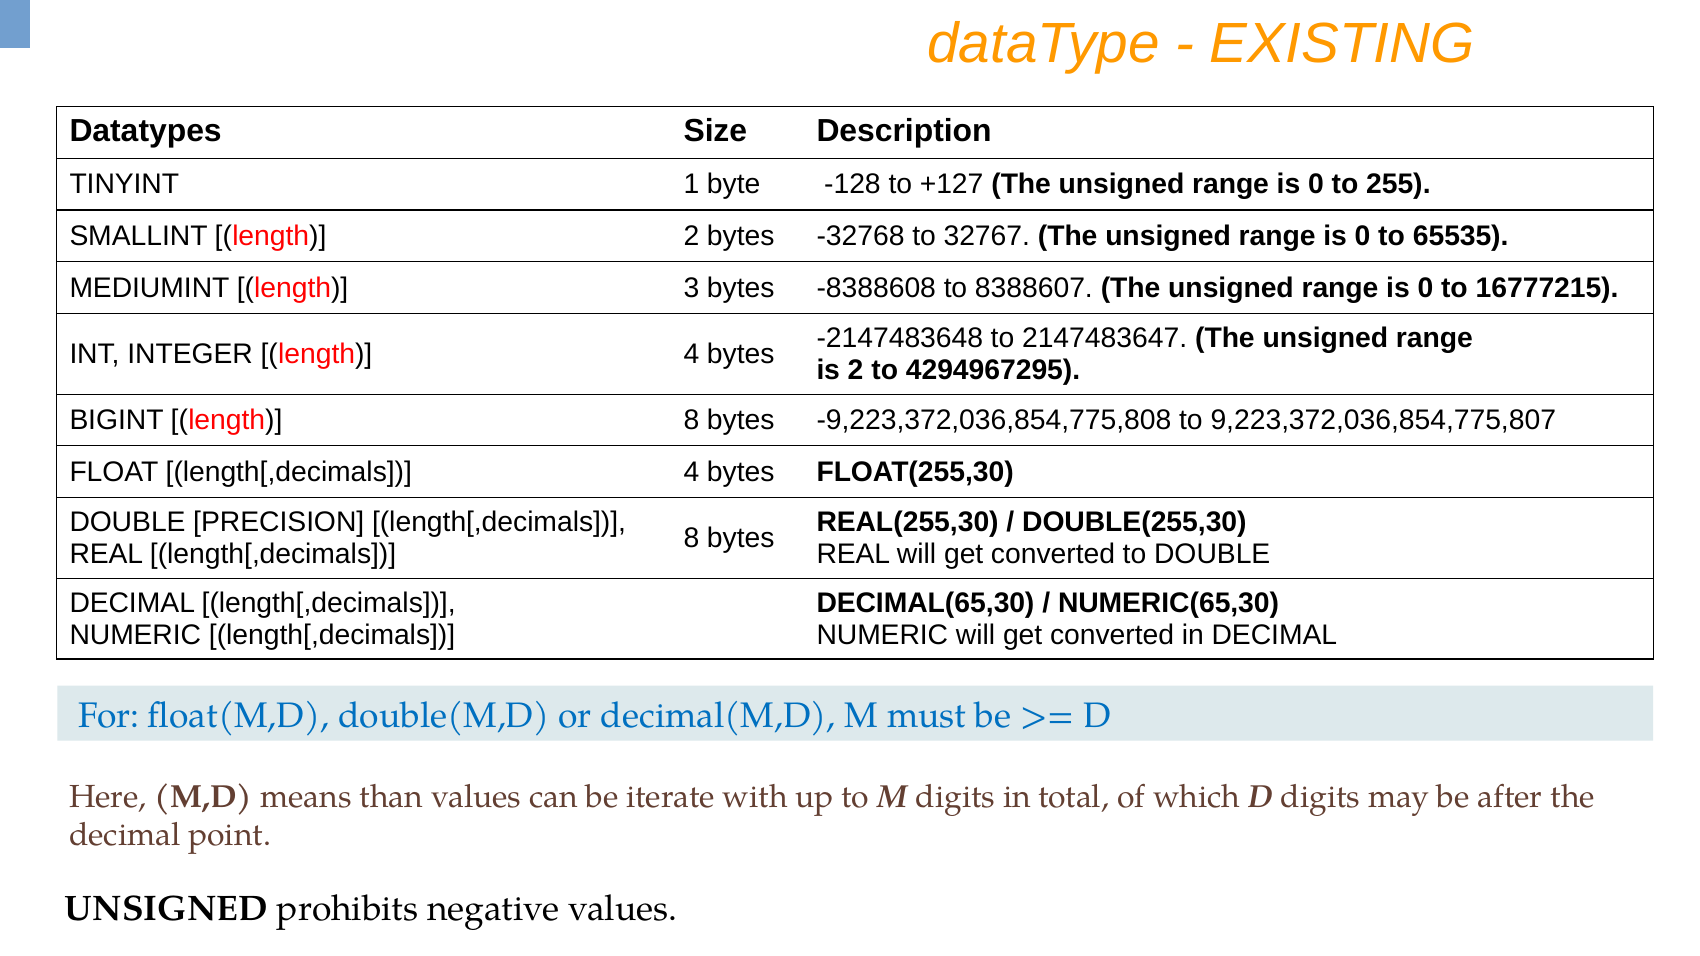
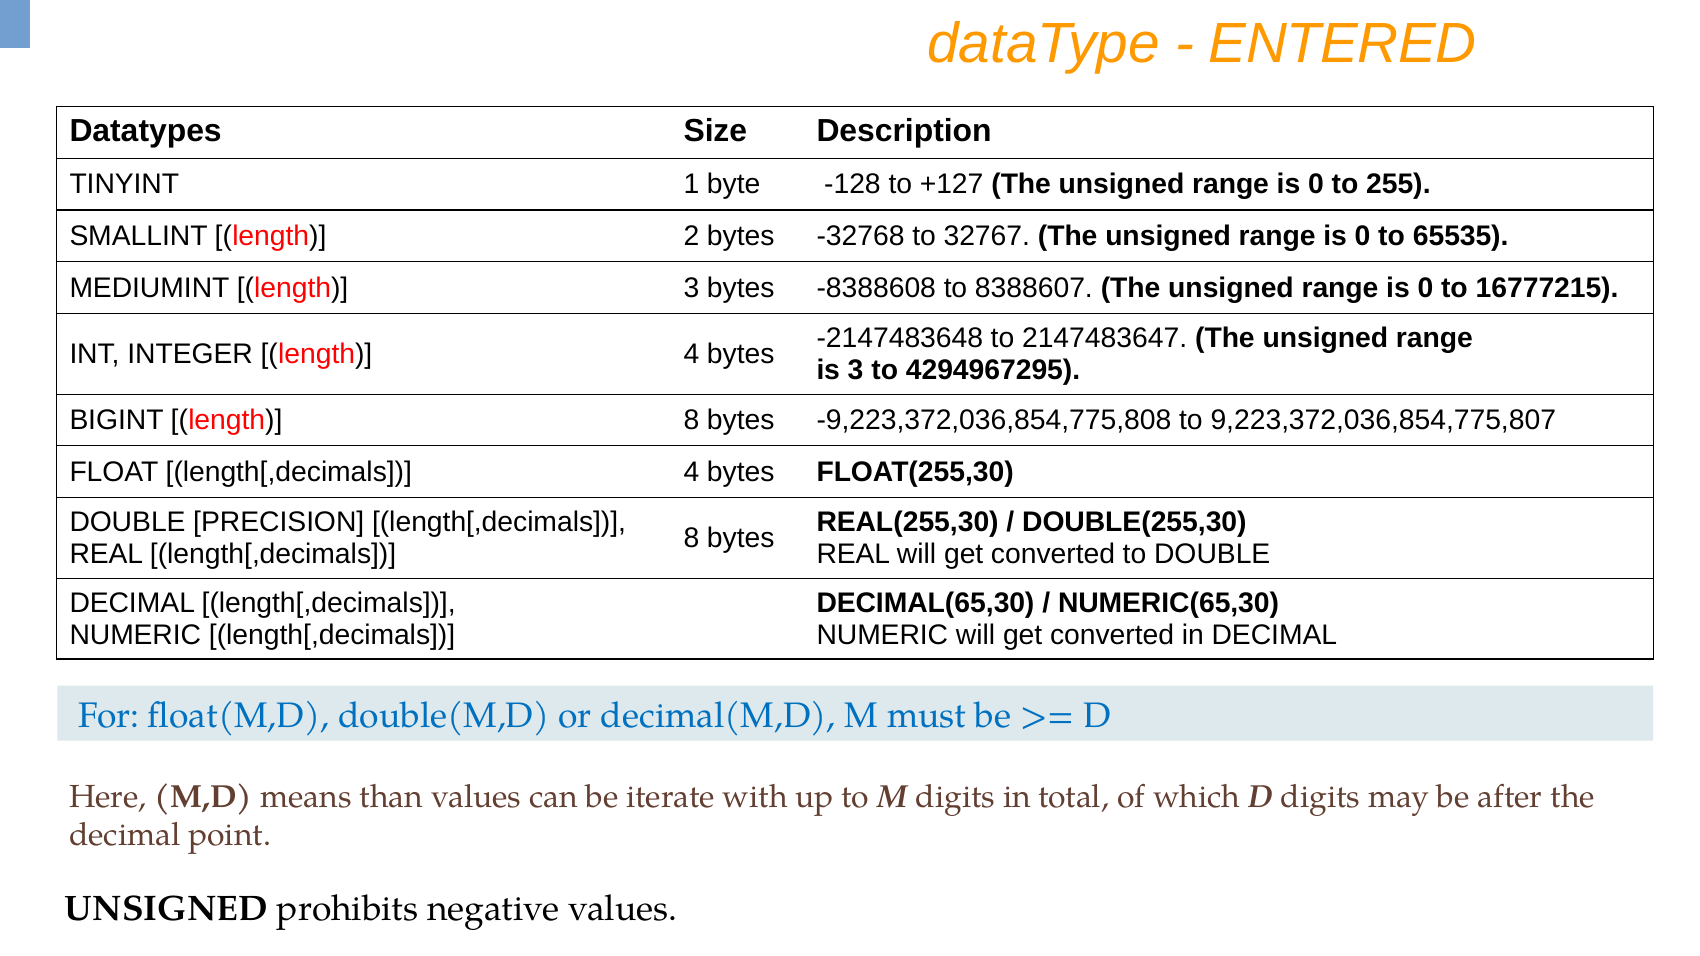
EXISTING: EXISTING -> ENTERED
is 2: 2 -> 3
